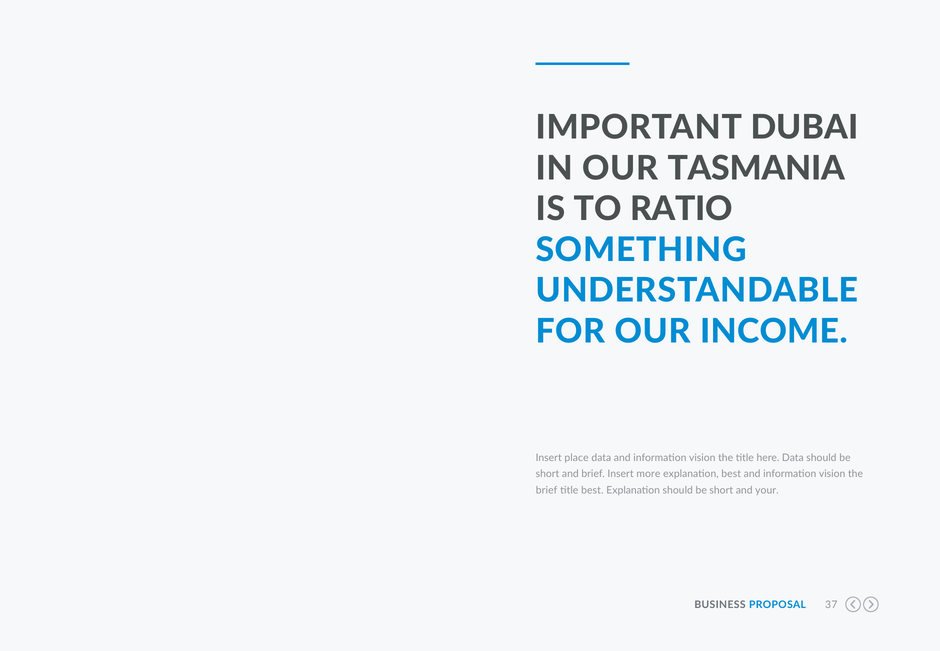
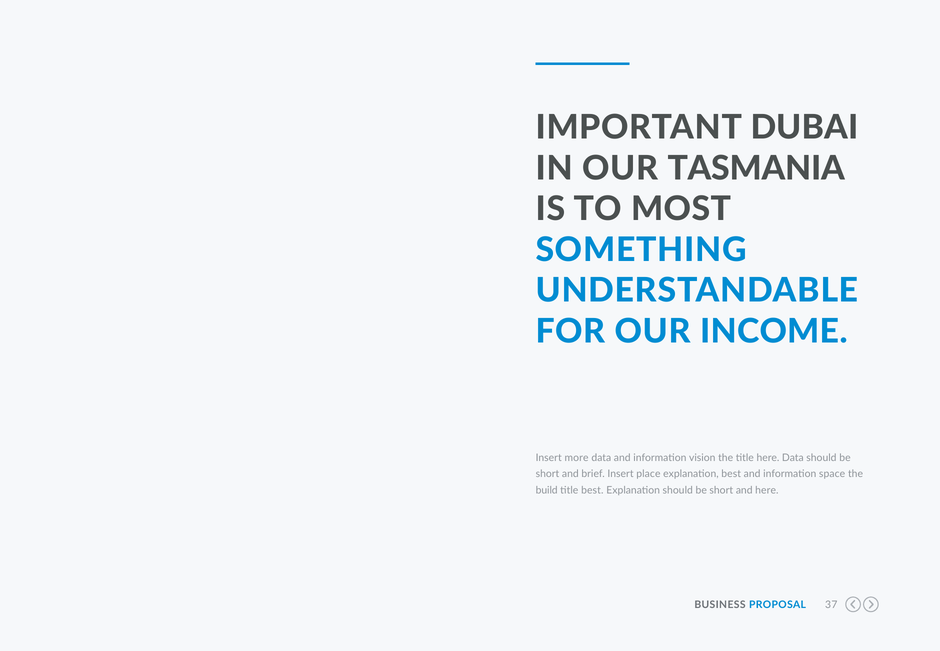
RATIO: RATIO -> MOST
place: place -> more
more: more -> place
vision at (832, 474): vision -> space
brief at (547, 490): brief -> build
and your: your -> here
